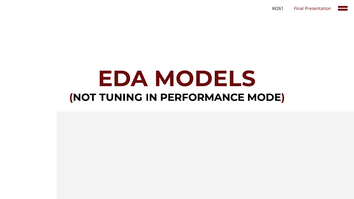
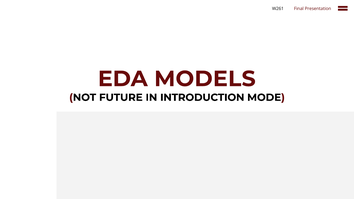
TUNING: TUNING -> FUTURE
PERFORMANCE: PERFORMANCE -> INTRODUCTION
